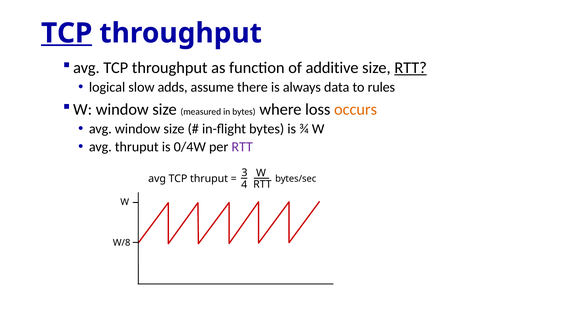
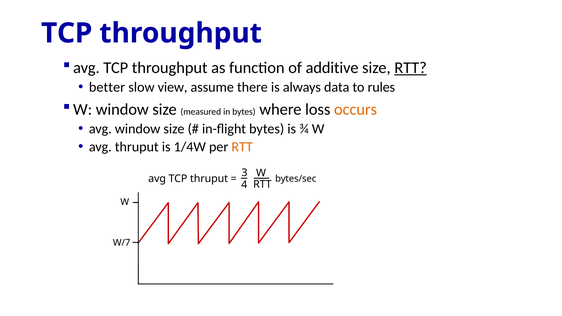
TCP at (67, 33) underline: present -> none
logical: logical -> better
adds: adds -> view
0/4W: 0/4W -> 1/4W
RTT at (242, 147) colour: purple -> orange
W/8: W/8 -> W/7
